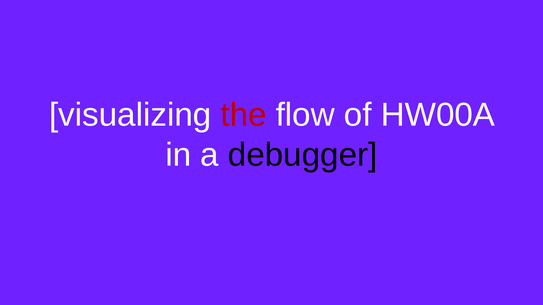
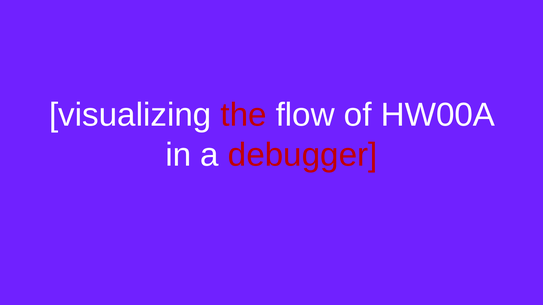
debugger colour: black -> red
